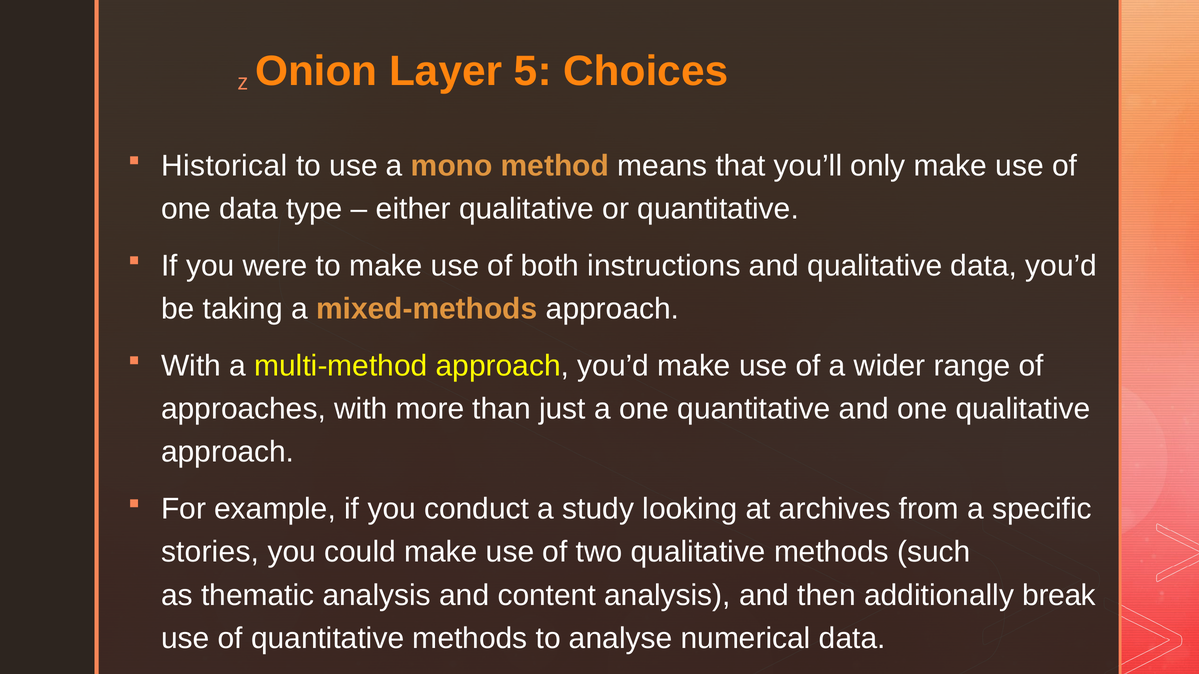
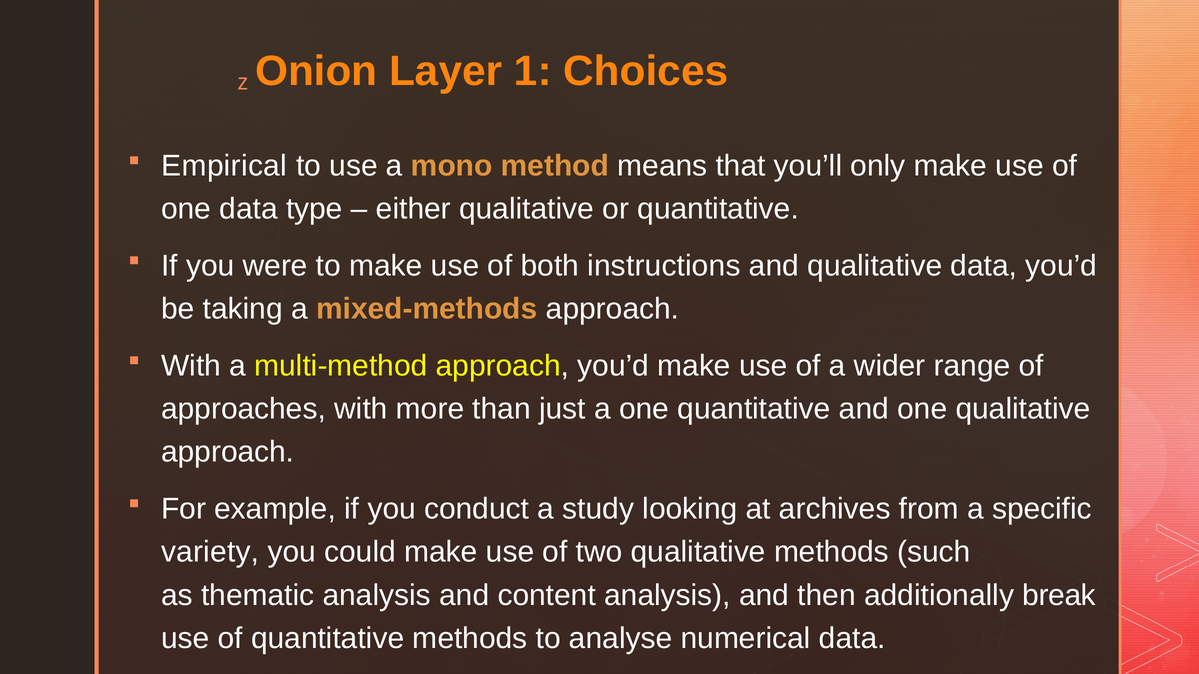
5: 5 -> 1
Historical: Historical -> Empirical
stories: stories -> variety
